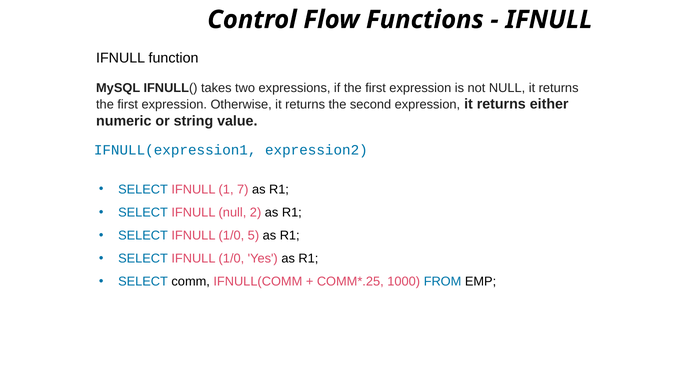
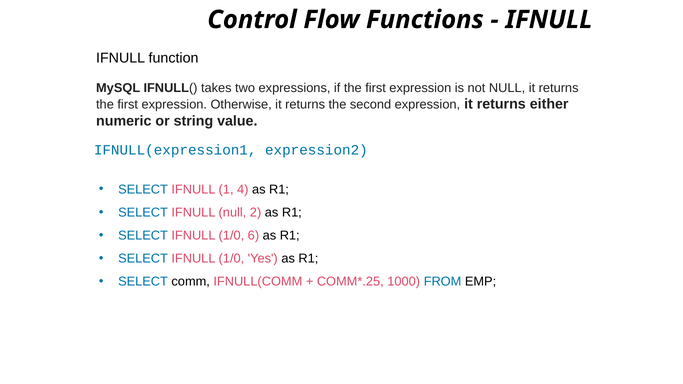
7: 7 -> 4
5: 5 -> 6
